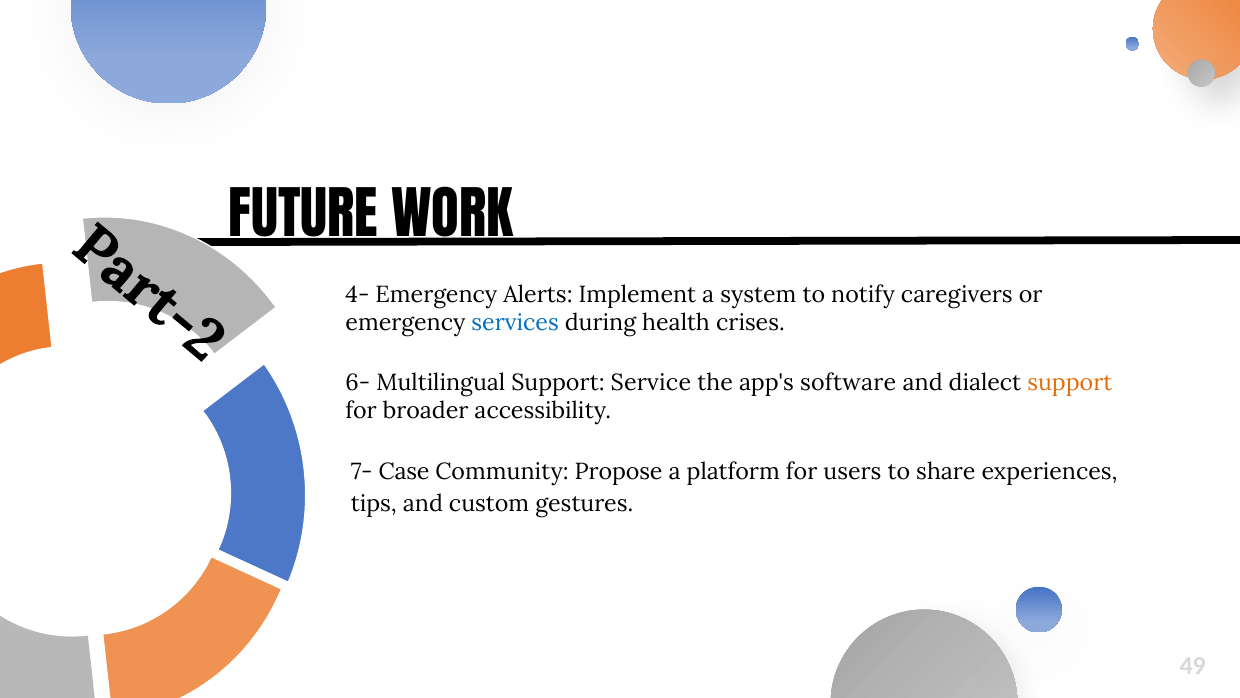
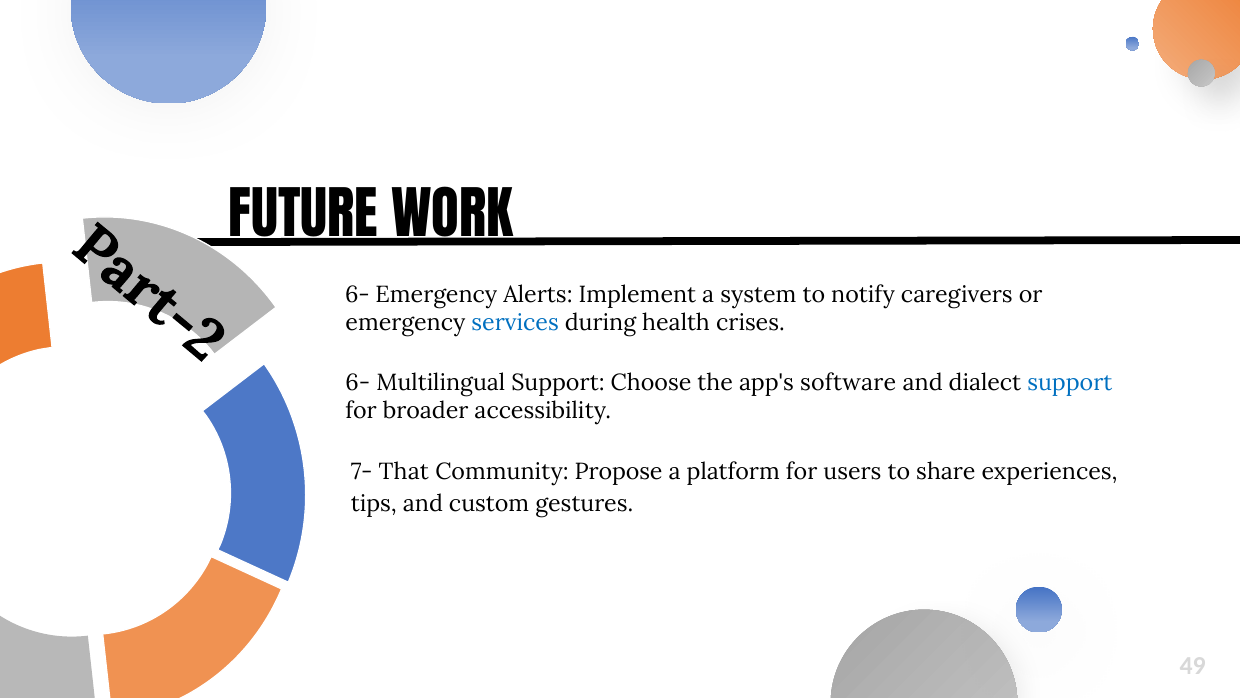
4- at (357, 295): 4- -> 6-
Service: Service -> Choose
support at (1070, 382) colour: orange -> blue
Case: Case -> That
